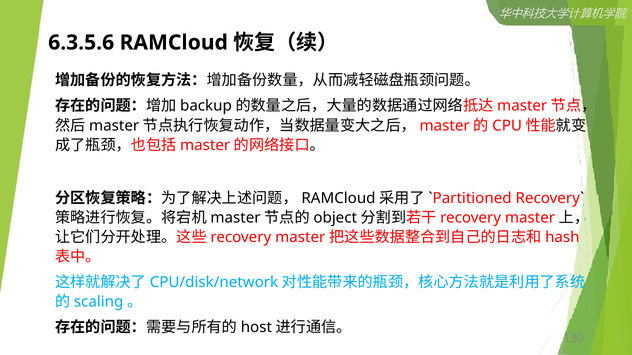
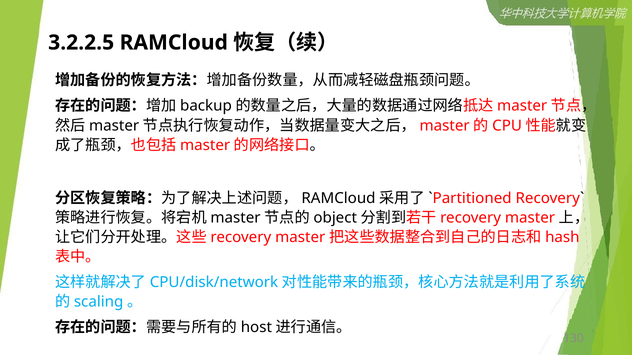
6.3.5.6: 6.3.5.6 -> 3.2.2.5
